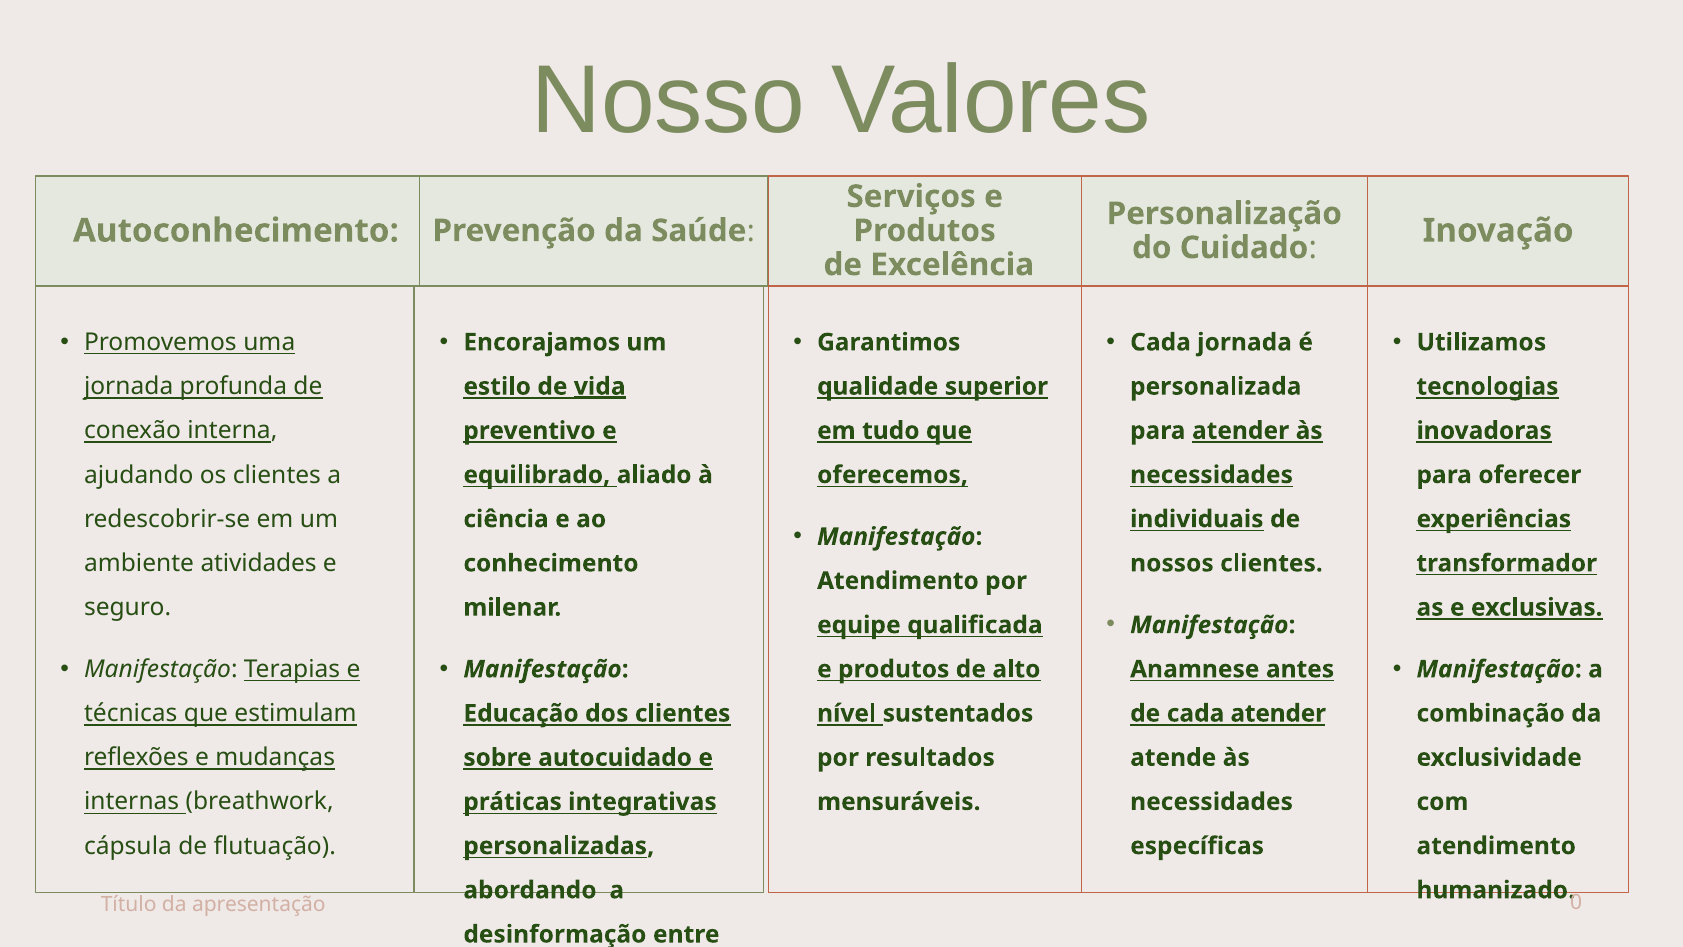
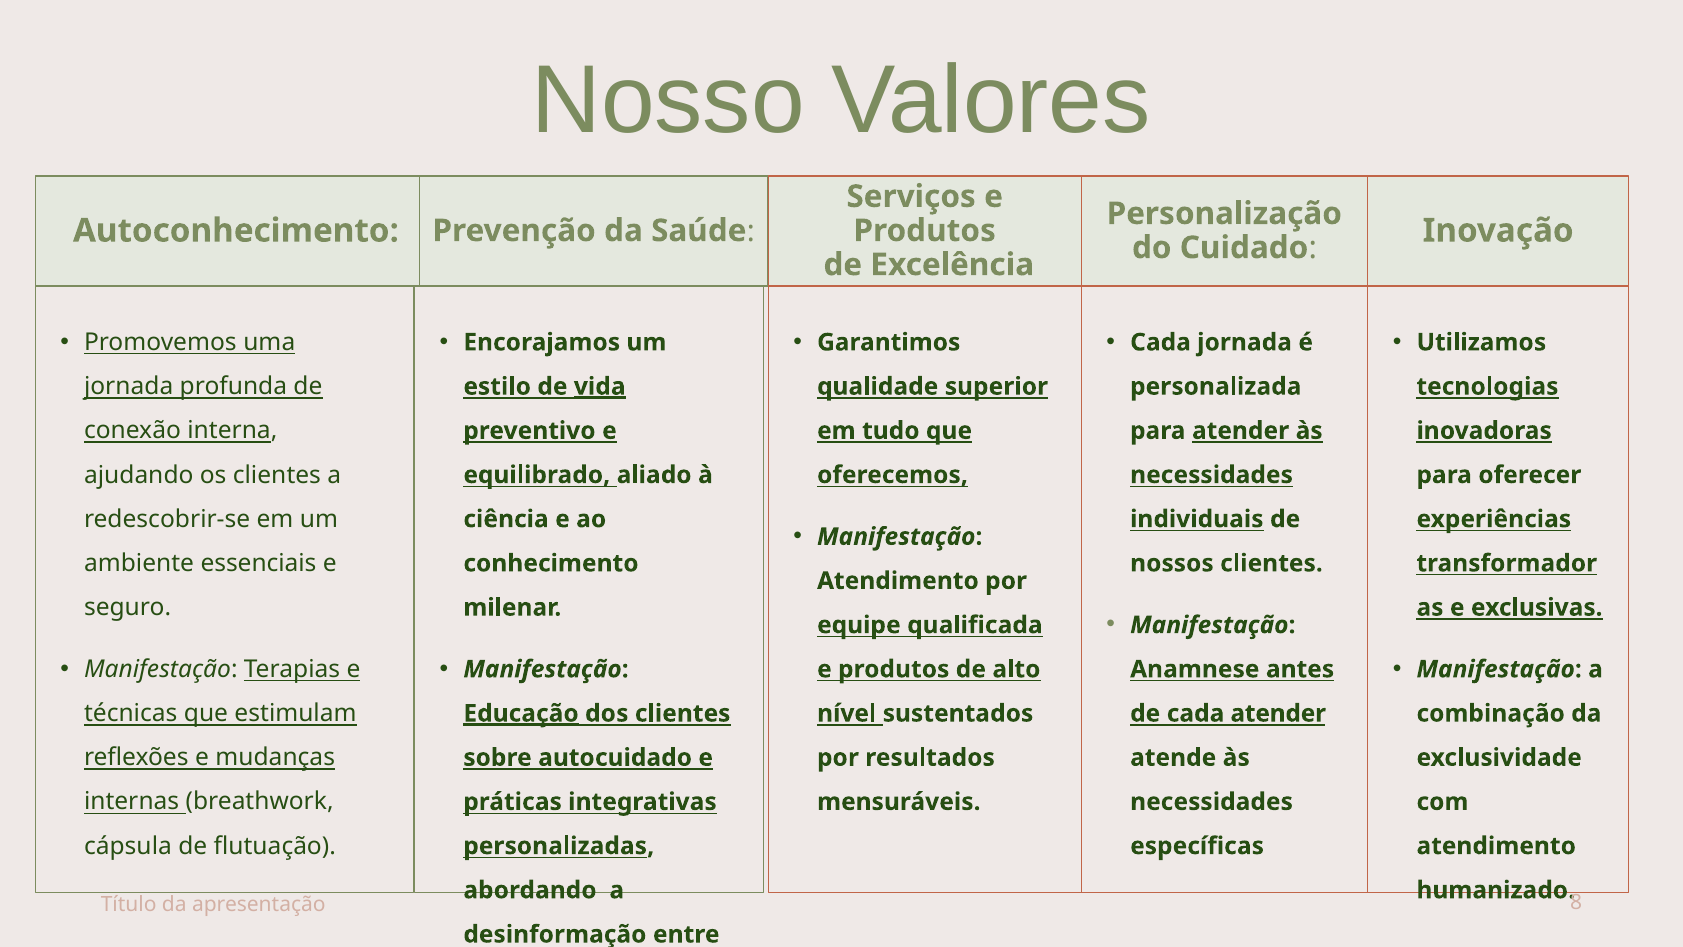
atividades: atividades -> essenciais
Educação underline: none -> present
0: 0 -> 8
